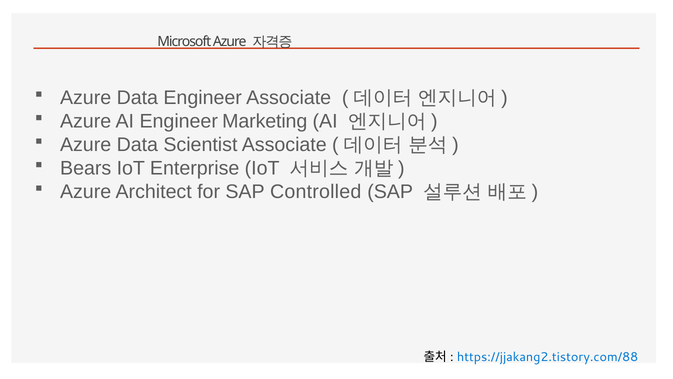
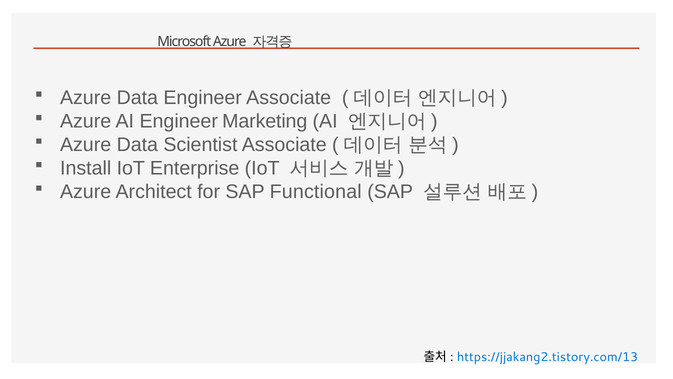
Bears: Bears -> Install
Controlled: Controlled -> Functional
https://jjakang2.tistory.com/88: https://jjakang2.tistory.com/88 -> https://jjakang2.tistory.com/13
